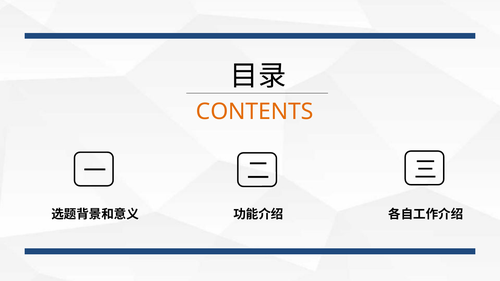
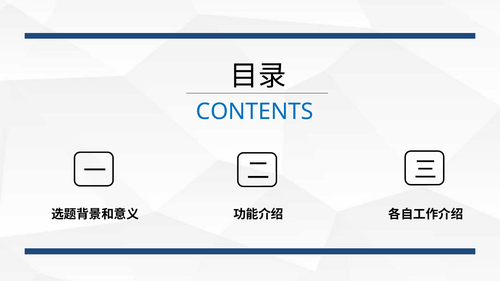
CONTENTS colour: orange -> blue
